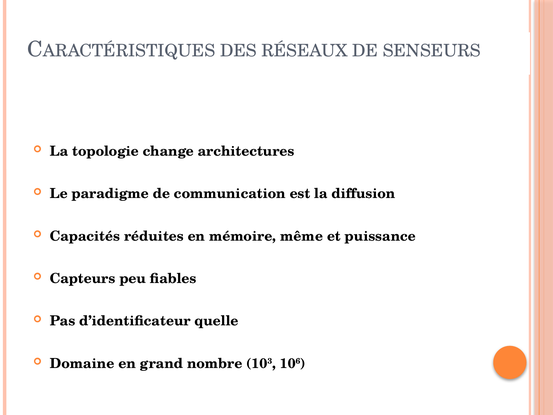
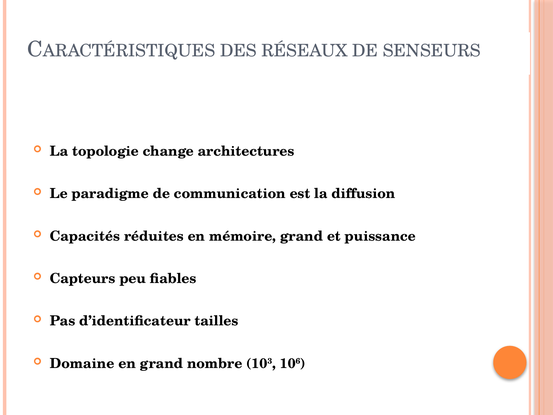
mémoire même: même -> grand
quelle: quelle -> tailles
